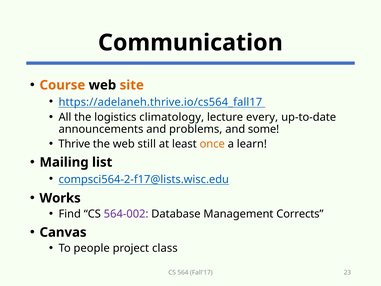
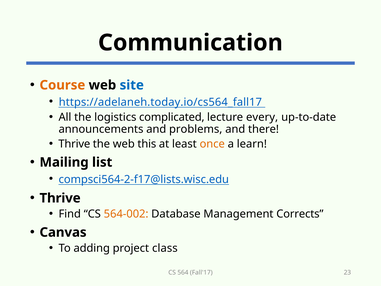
site colour: orange -> blue
https://adelaneh.thrive.io/cs564_fall17: https://adelaneh.thrive.io/cs564_fall17 -> https://adelaneh.today.io/cs564_fall17
climatology: climatology -> complicated
some: some -> there
still: still -> this
Works at (60, 198): Works -> Thrive
564-002 colour: purple -> orange
people: people -> adding
